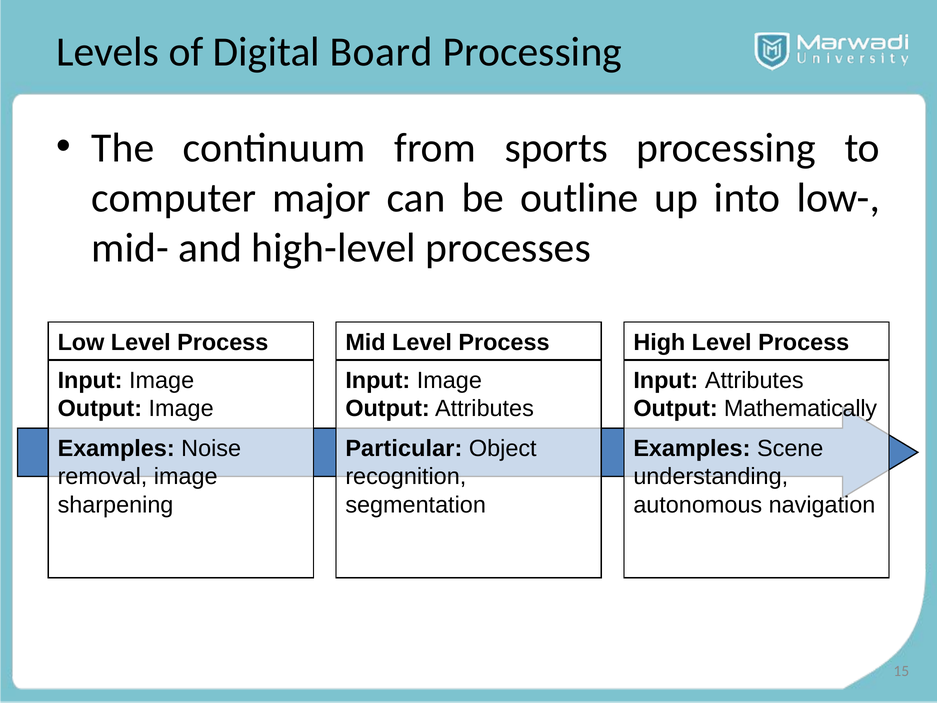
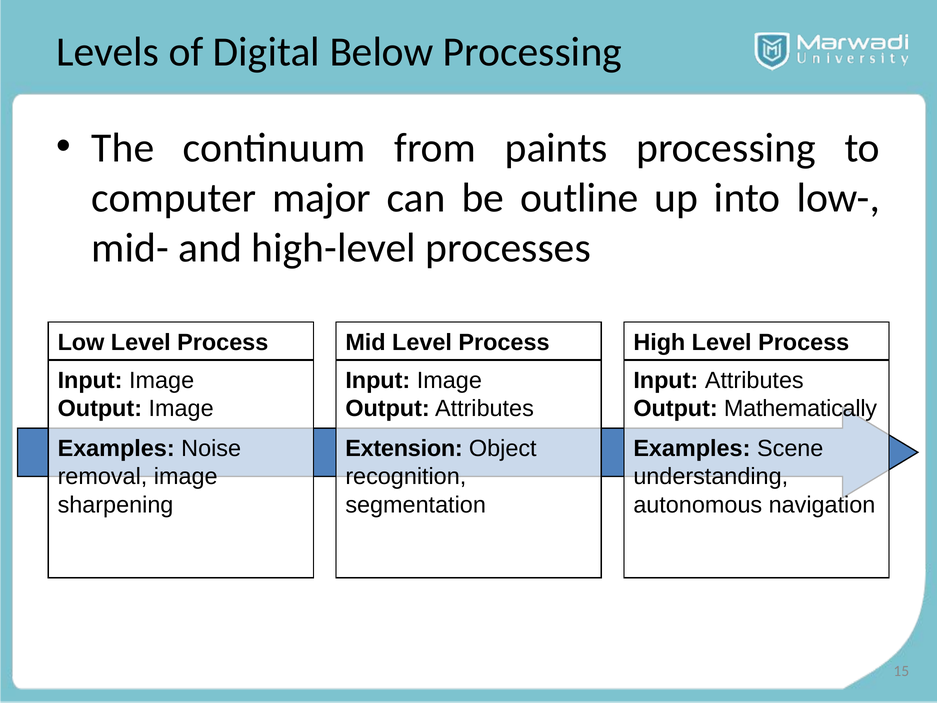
Board: Board -> Below
sports: sports -> paints
Particular: Particular -> Extension
